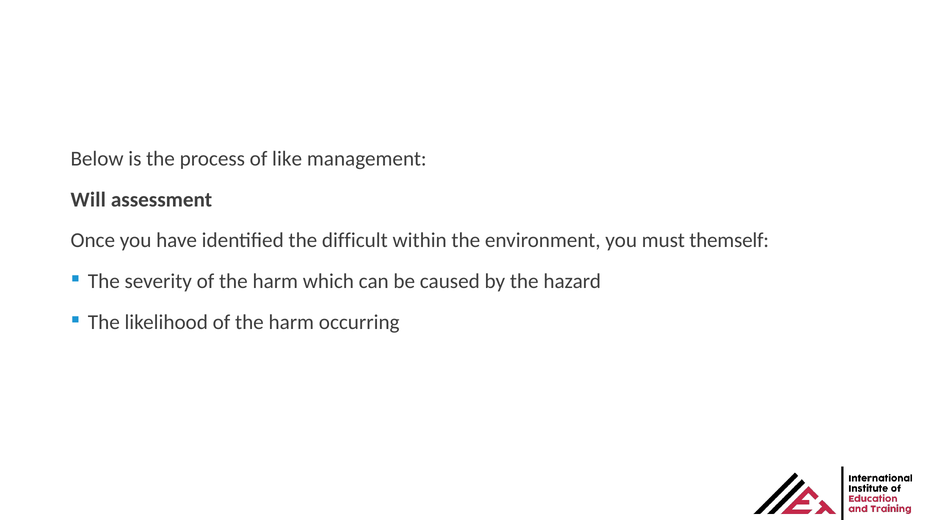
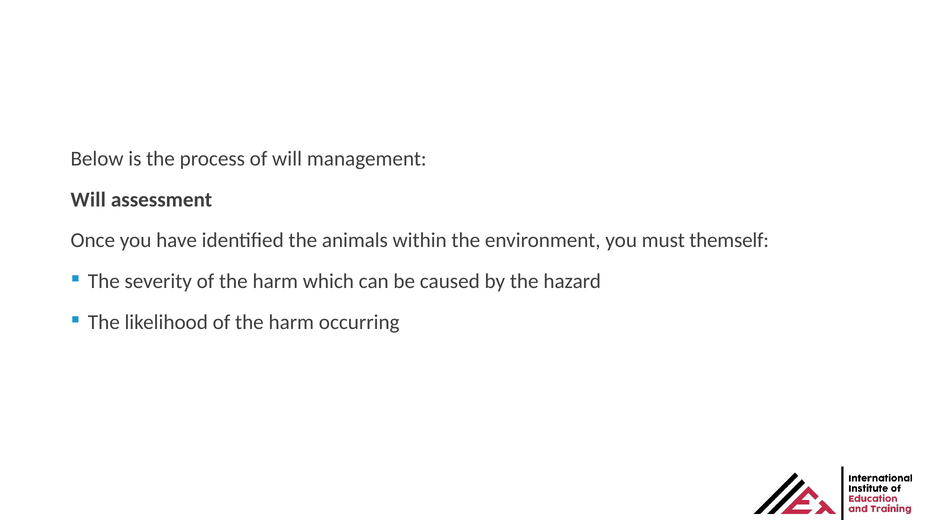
of like: like -> will
difficult: difficult -> animals
